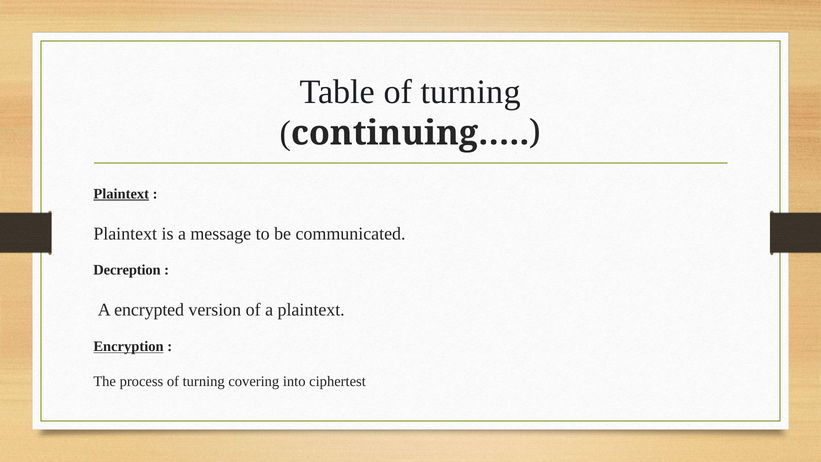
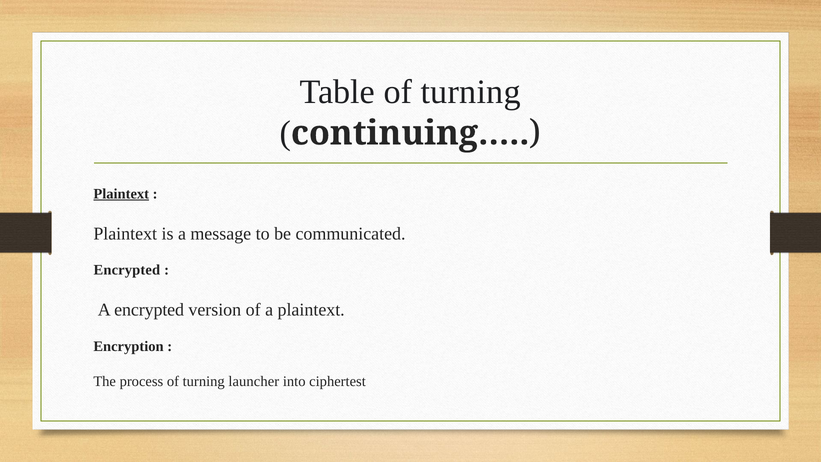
Decreption at (127, 270): Decreption -> Encrypted
Encryption underline: present -> none
covering: covering -> launcher
